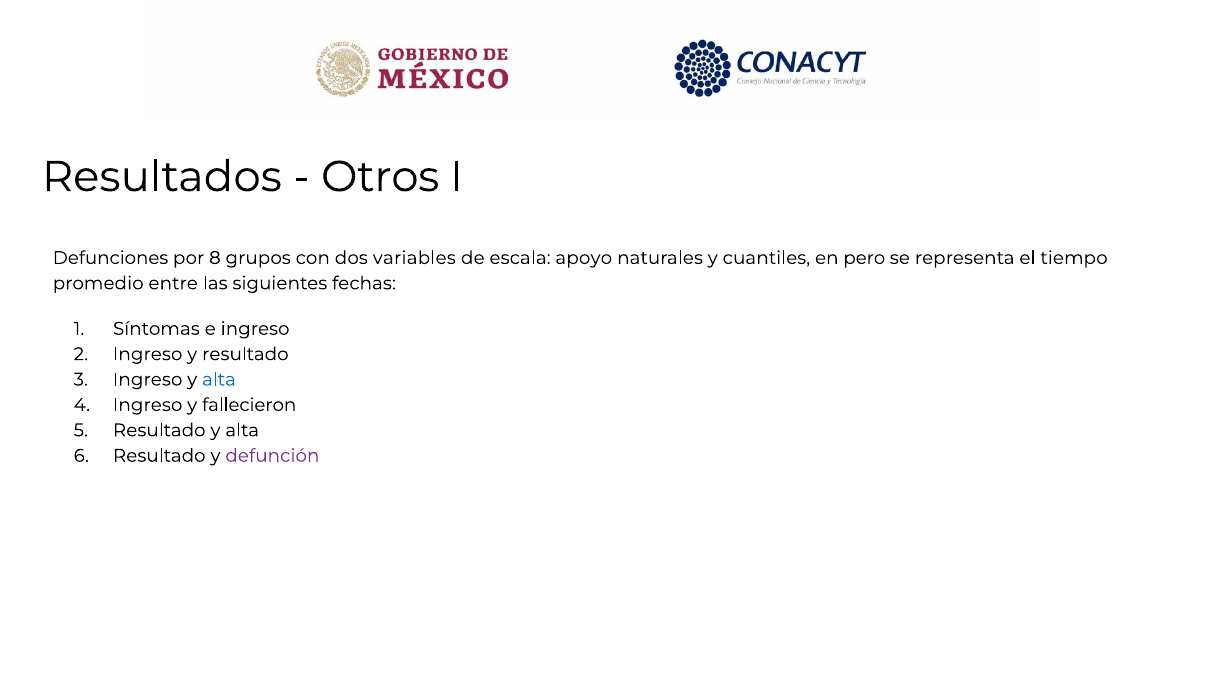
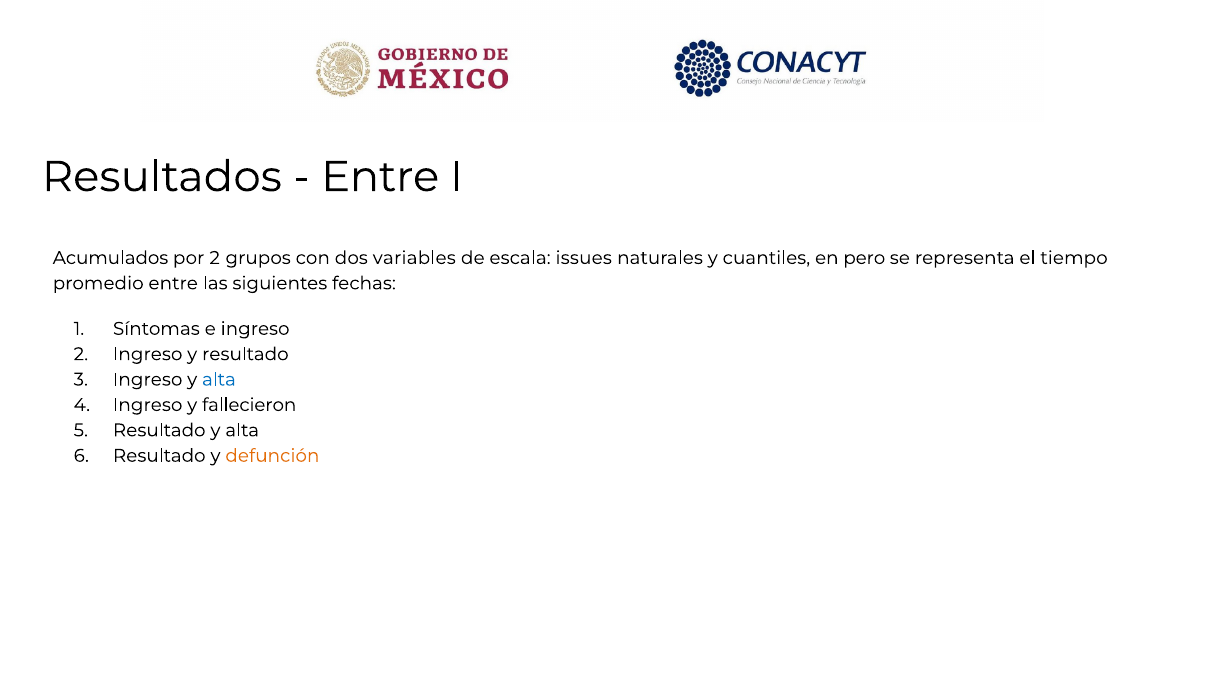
Otros at (380, 177): Otros -> Entre
Defunciones: Defunciones -> Acumulados
por 8: 8 -> 2
apoyo: apoyo -> issues
defunción colour: purple -> orange
